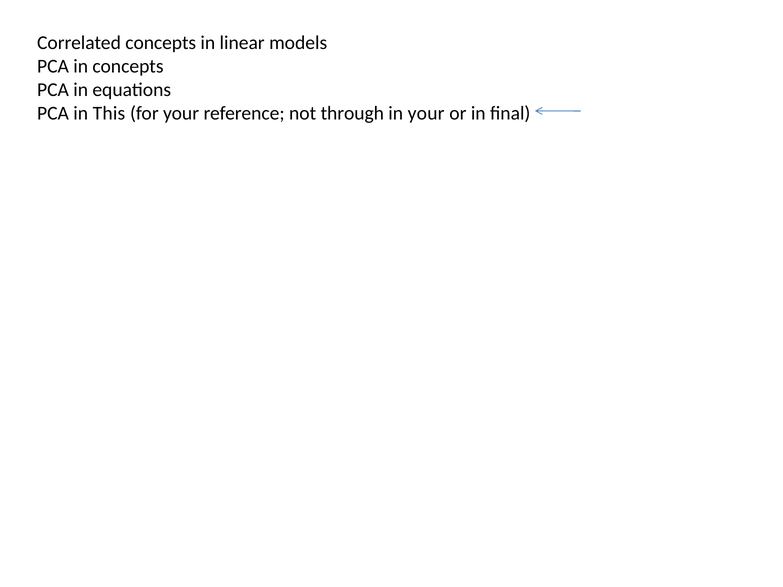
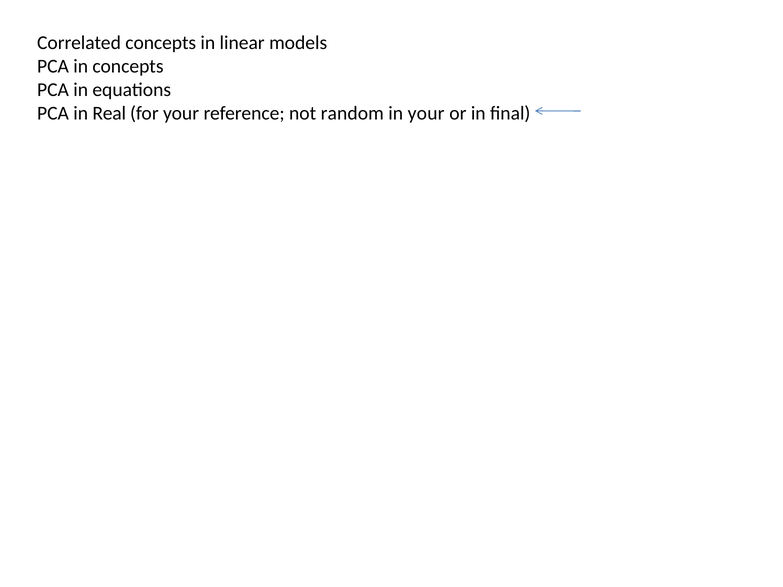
This: This -> Real
through: through -> random
